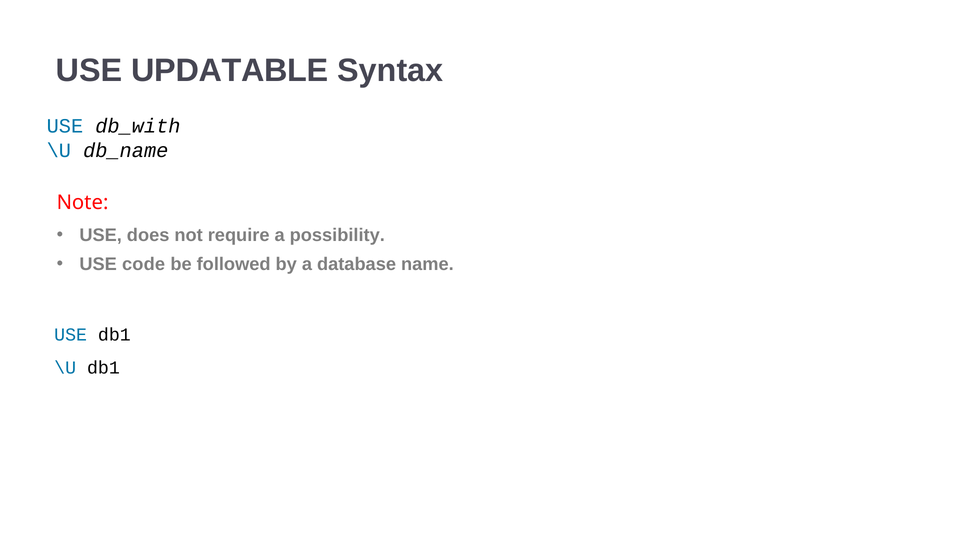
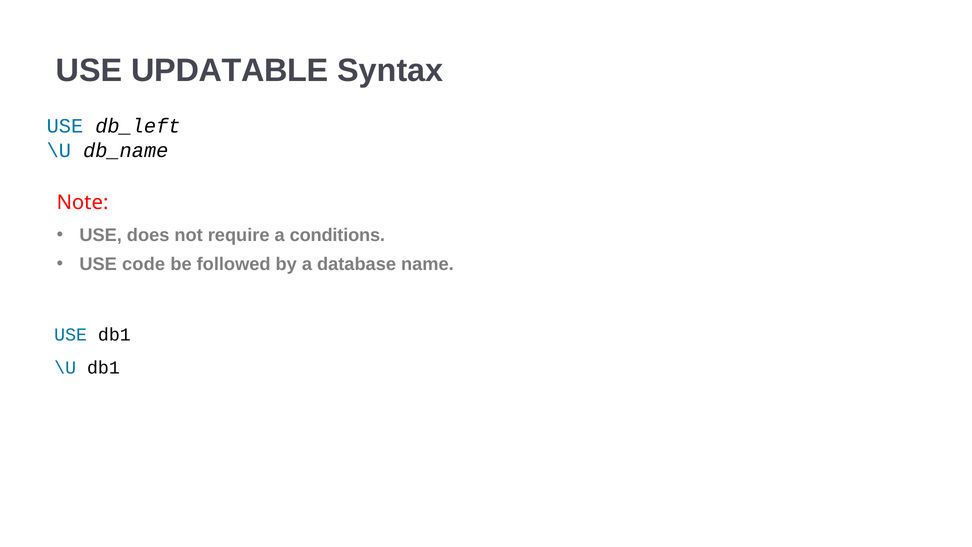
db_with: db_with -> db_left
possibility: possibility -> conditions
